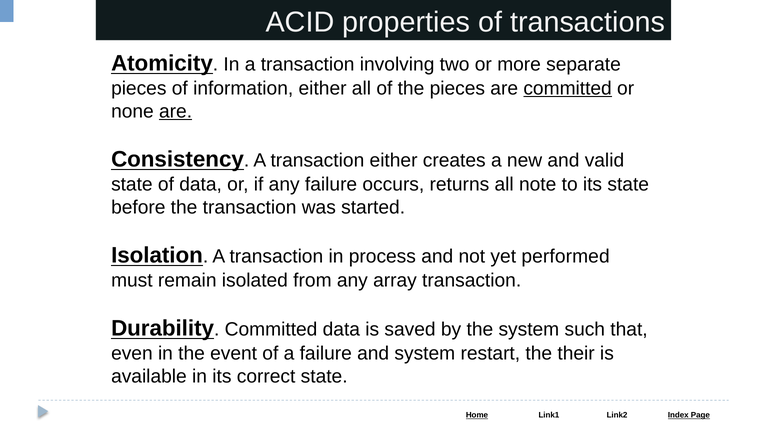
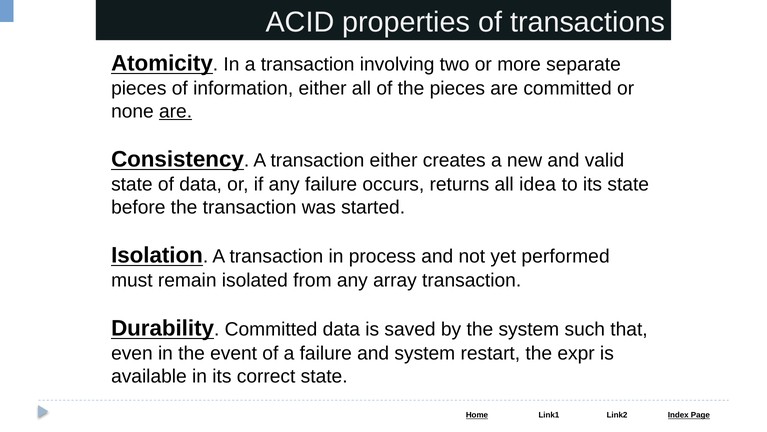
committed at (568, 88) underline: present -> none
note: note -> idea
their: their -> expr
